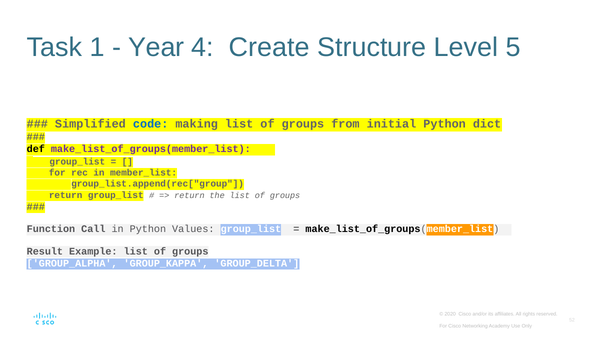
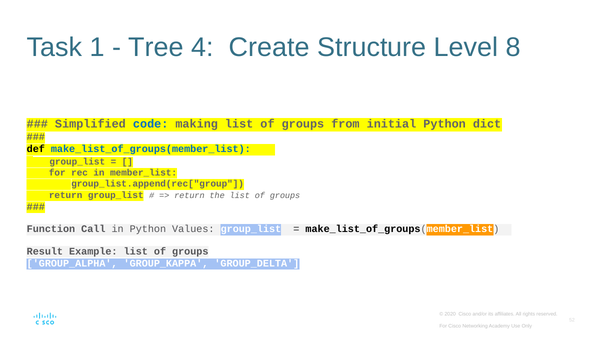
Year: Year -> Tree
5: 5 -> 8
make_list_of_groups(member_list at (151, 149) colour: purple -> blue
